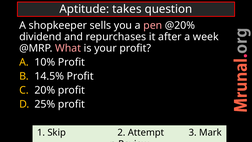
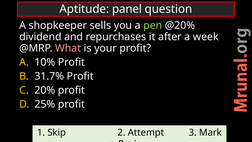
takes: takes -> panel
pen colour: pink -> light green
14.5%: 14.5% -> 31.7%
